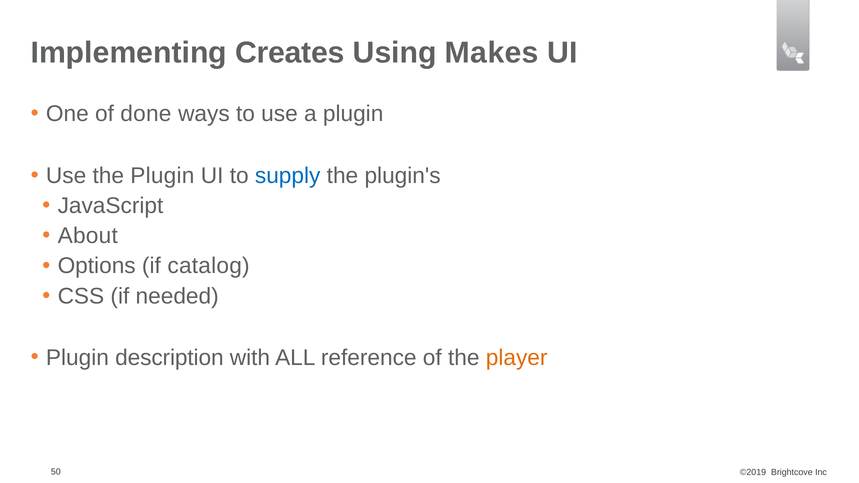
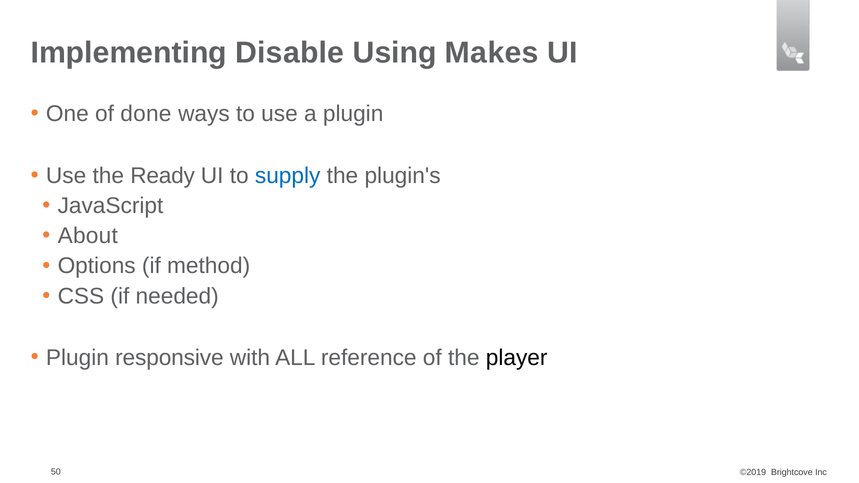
Creates: Creates -> Disable
the Plugin: Plugin -> Ready
catalog: catalog -> method
description: description -> responsive
player colour: orange -> black
